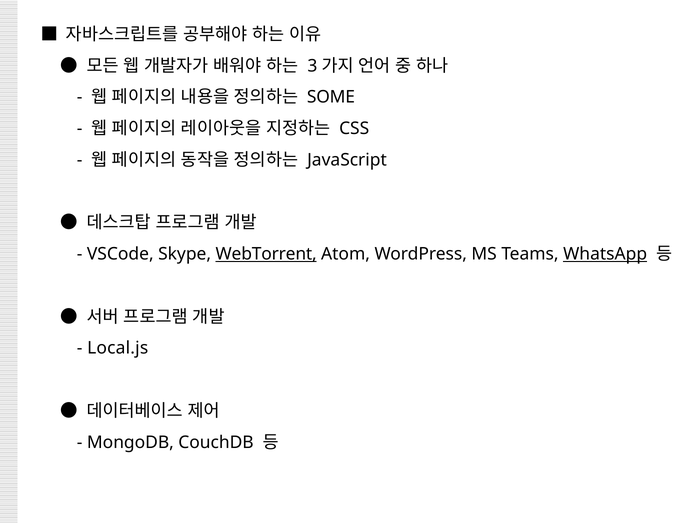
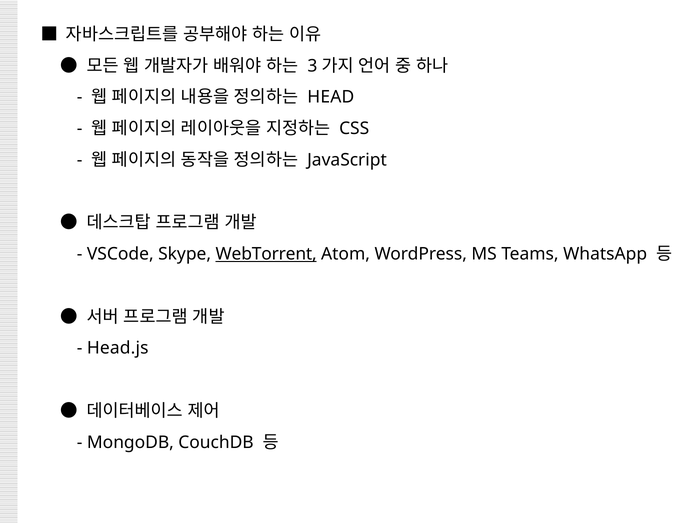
SOME: SOME -> HEAD
WhatsApp underline: present -> none
Local.js: Local.js -> Head.js
